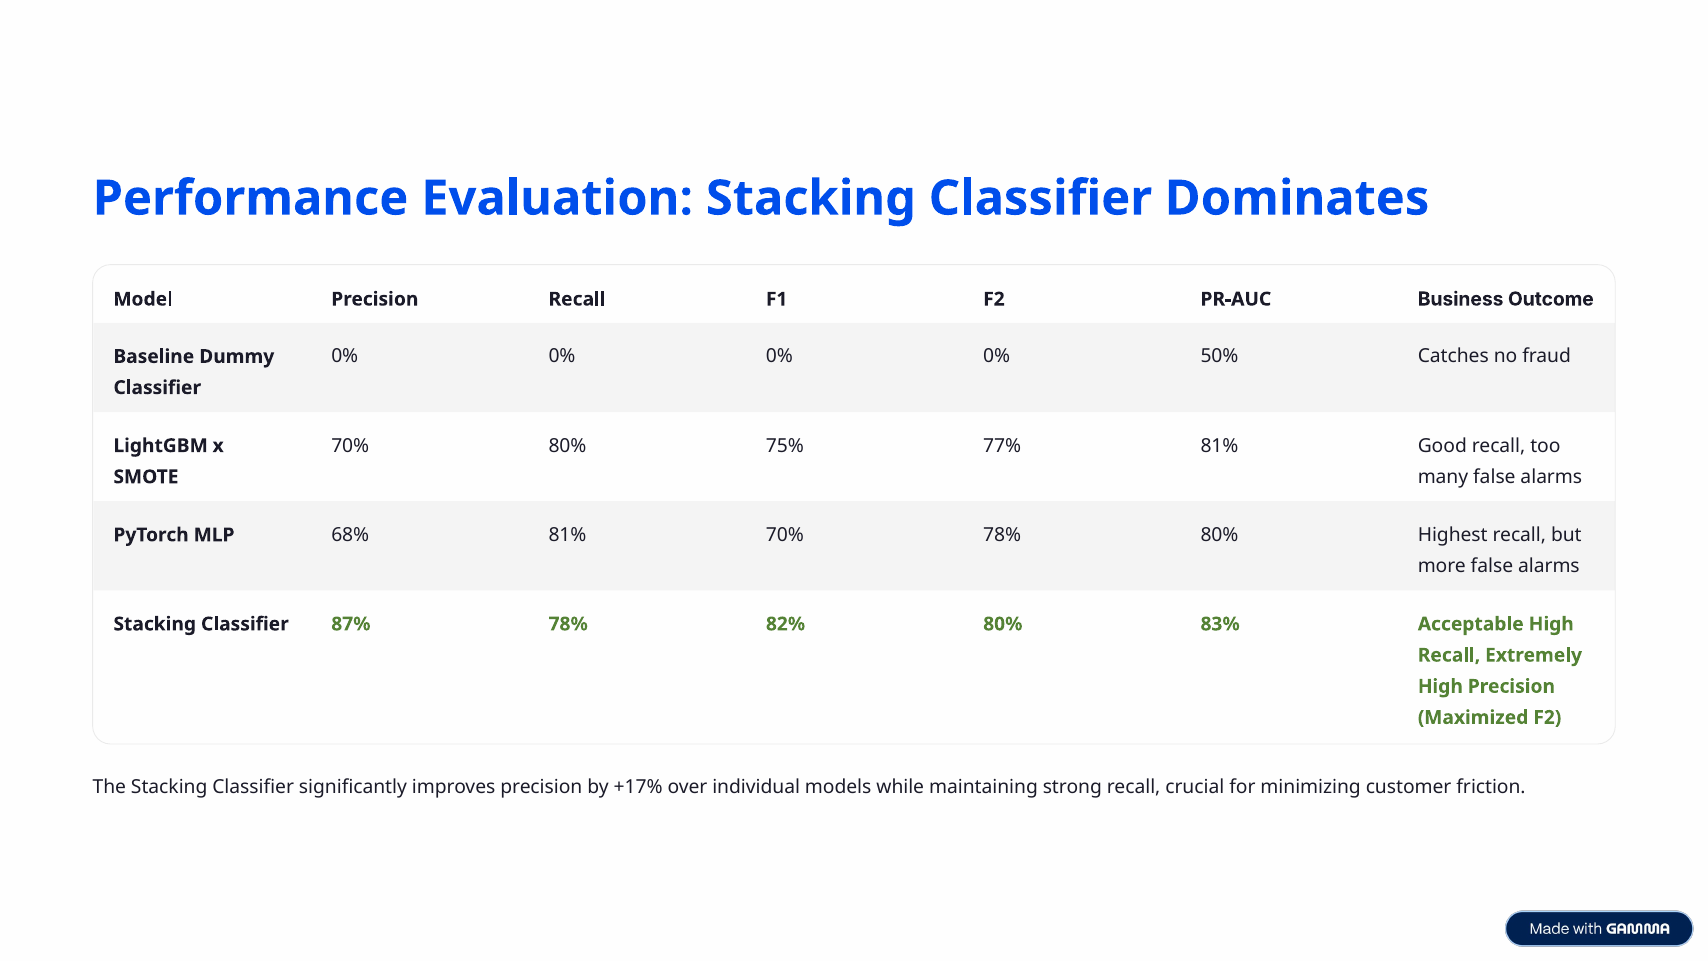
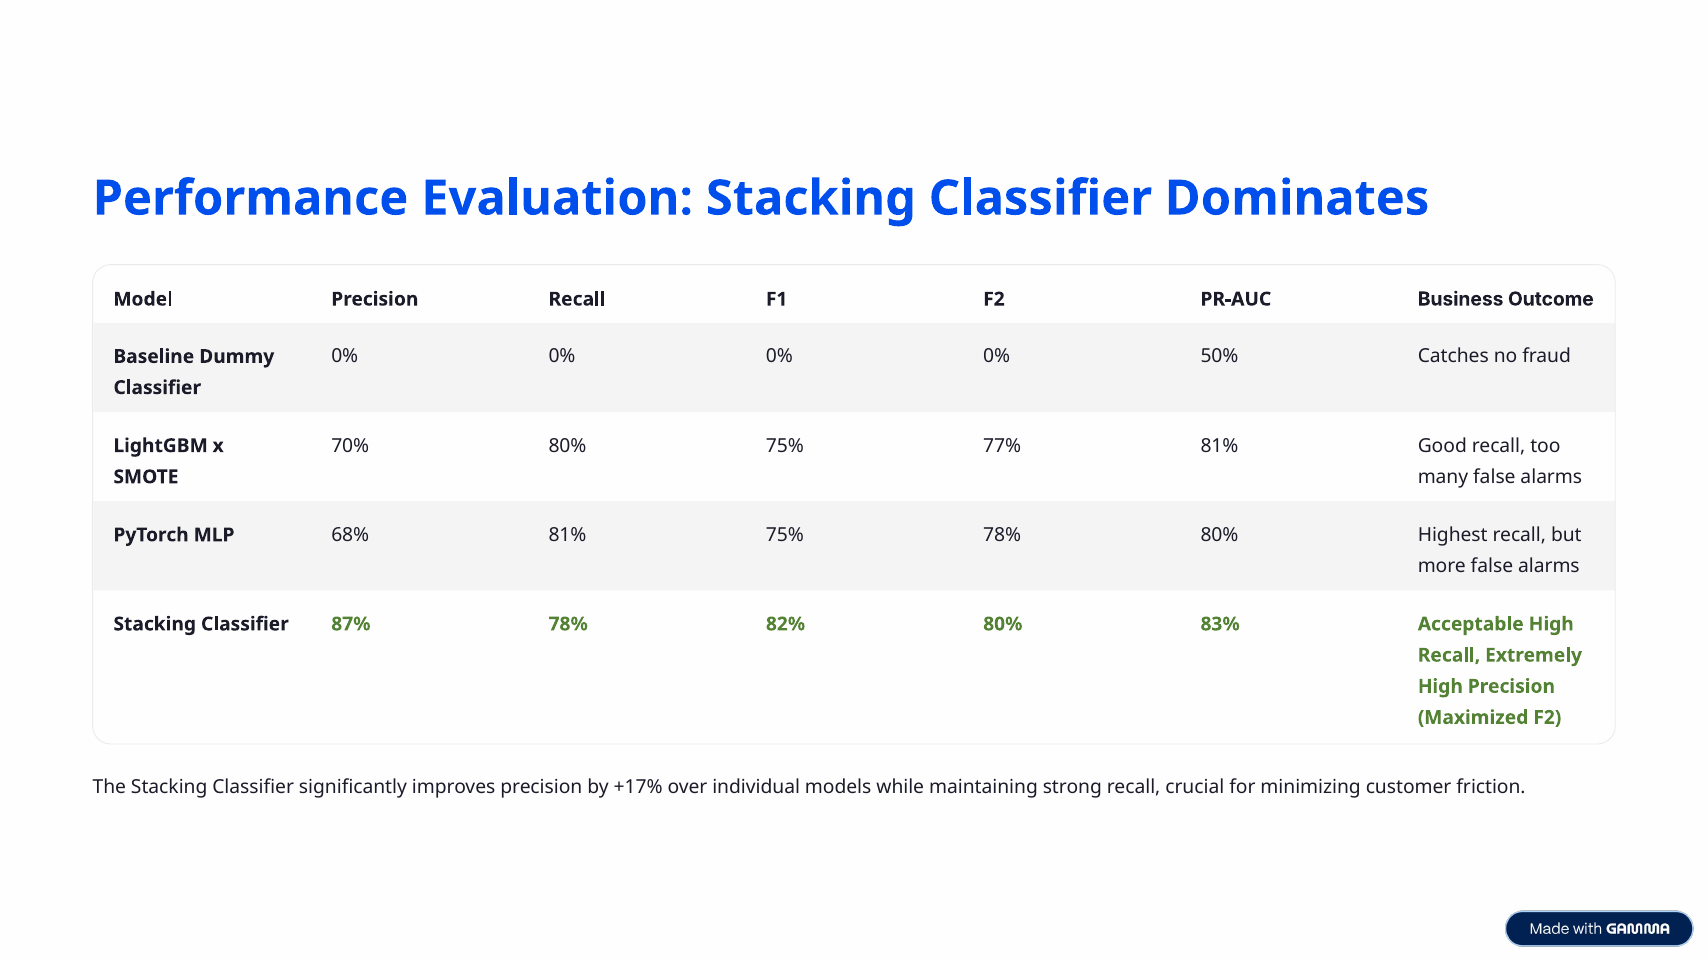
81% 70%: 70% -> 75%
